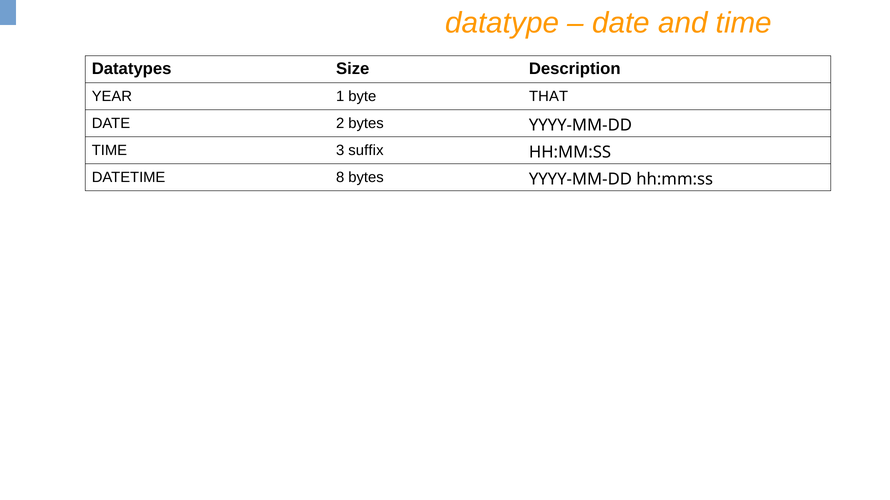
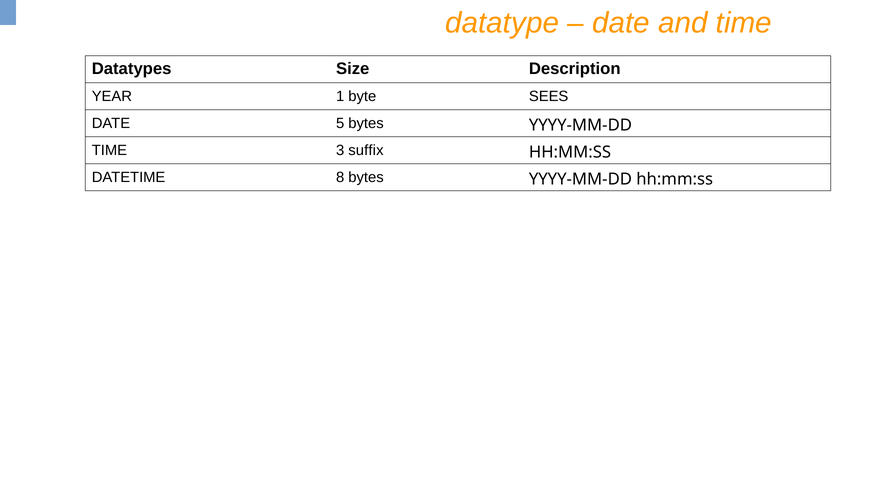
THAT: THAT -> SEES
2: 2 -> 5
